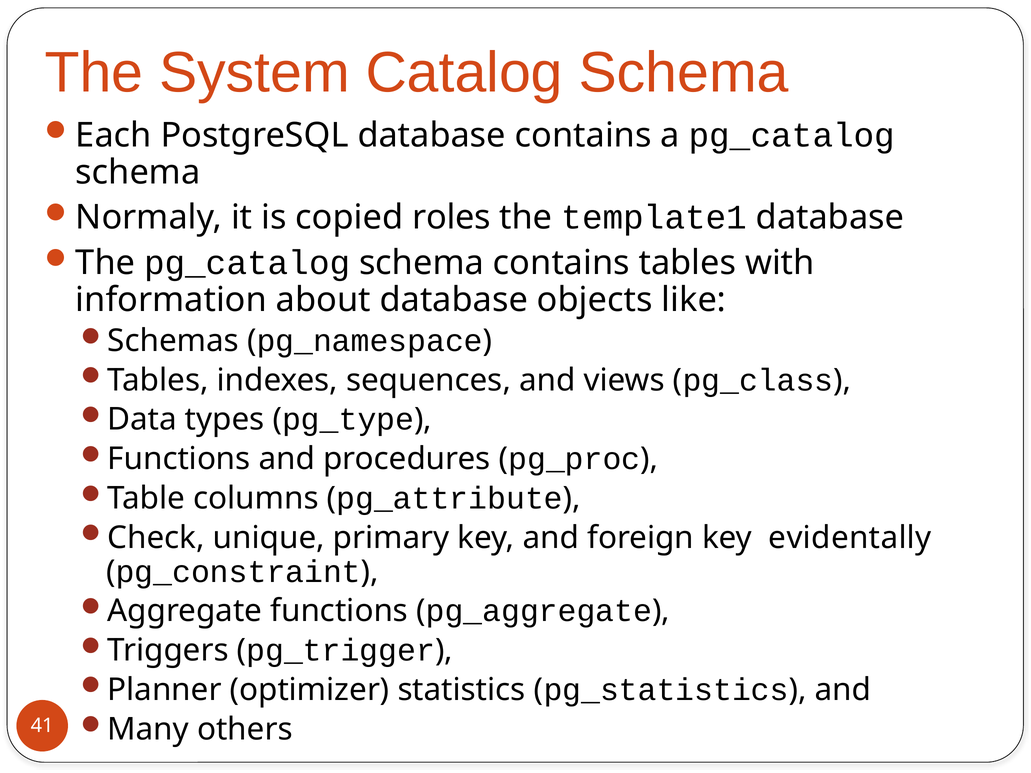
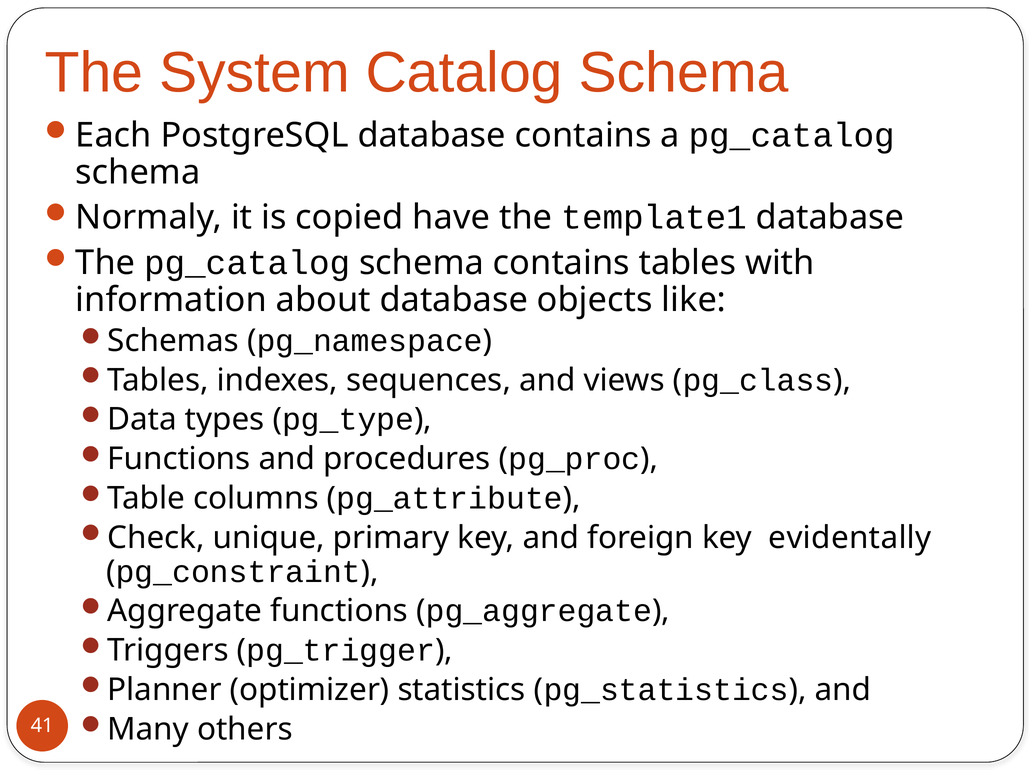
roles: roles -> have
